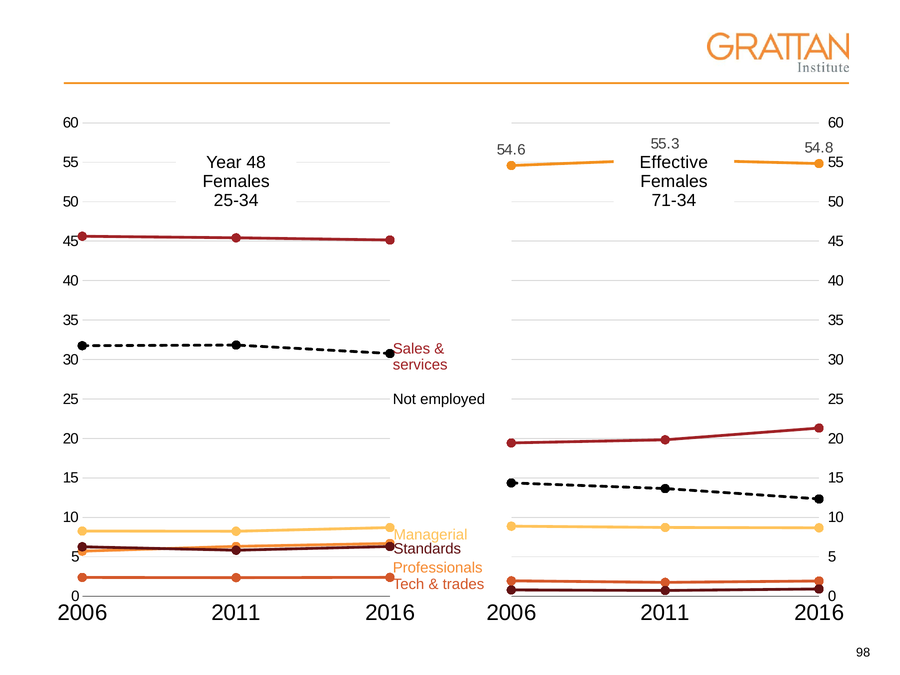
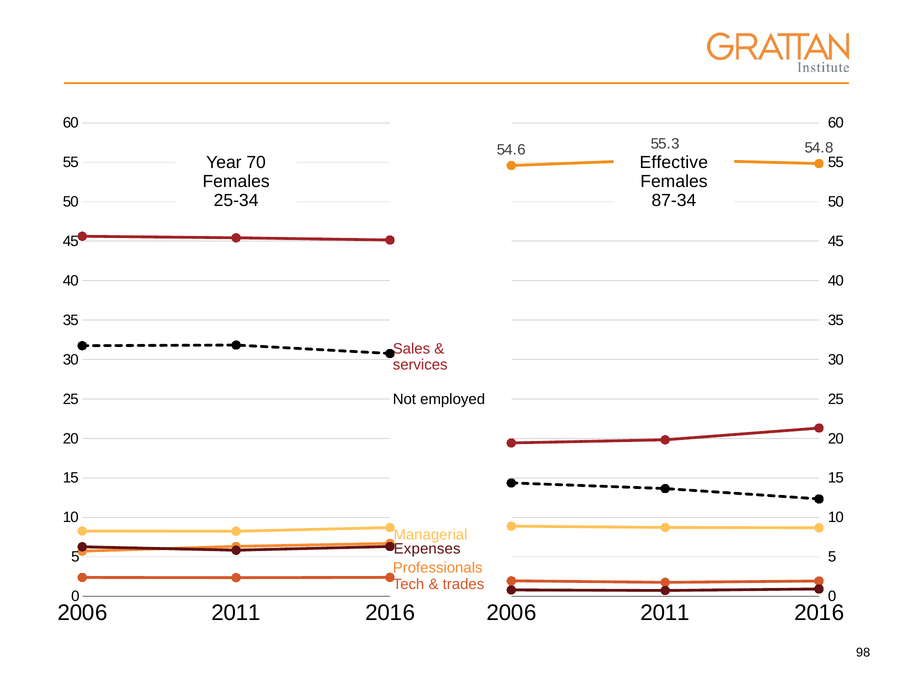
48: 48 -> 70
71-34: 71-34 -> 87-34
Standards: Standards -> Expenses
